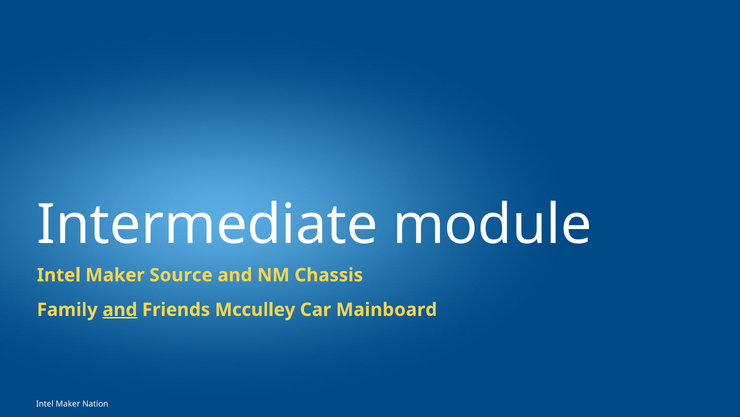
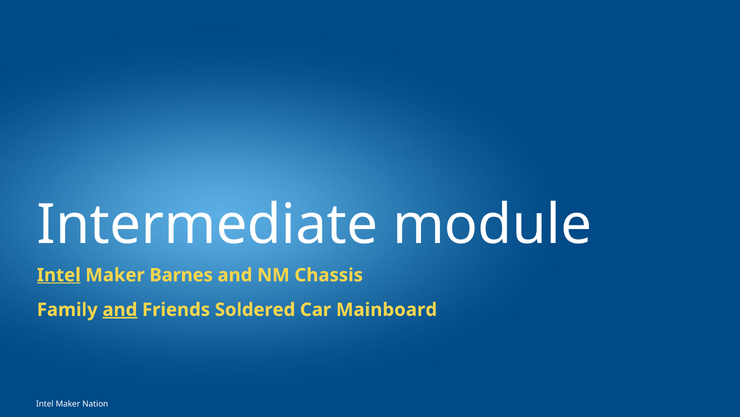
Intel at (59, 275) underline: none -> present
Source: Source -> Barnes
Mcculley: Mcculley -> Soldered
